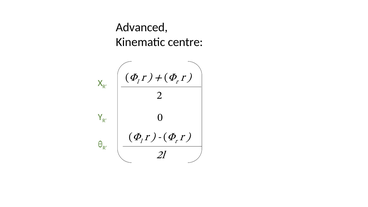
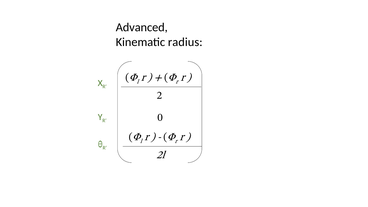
centre: centre -> radius
